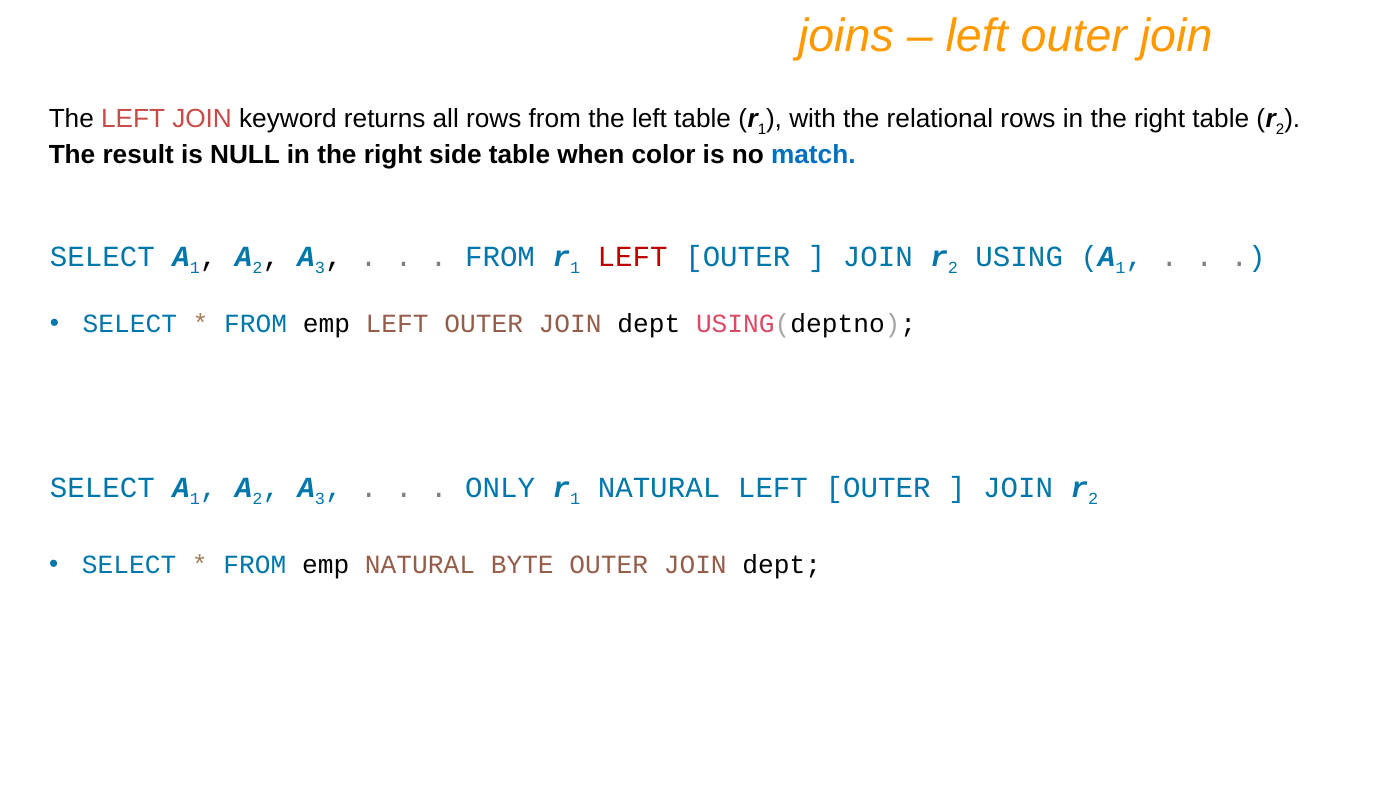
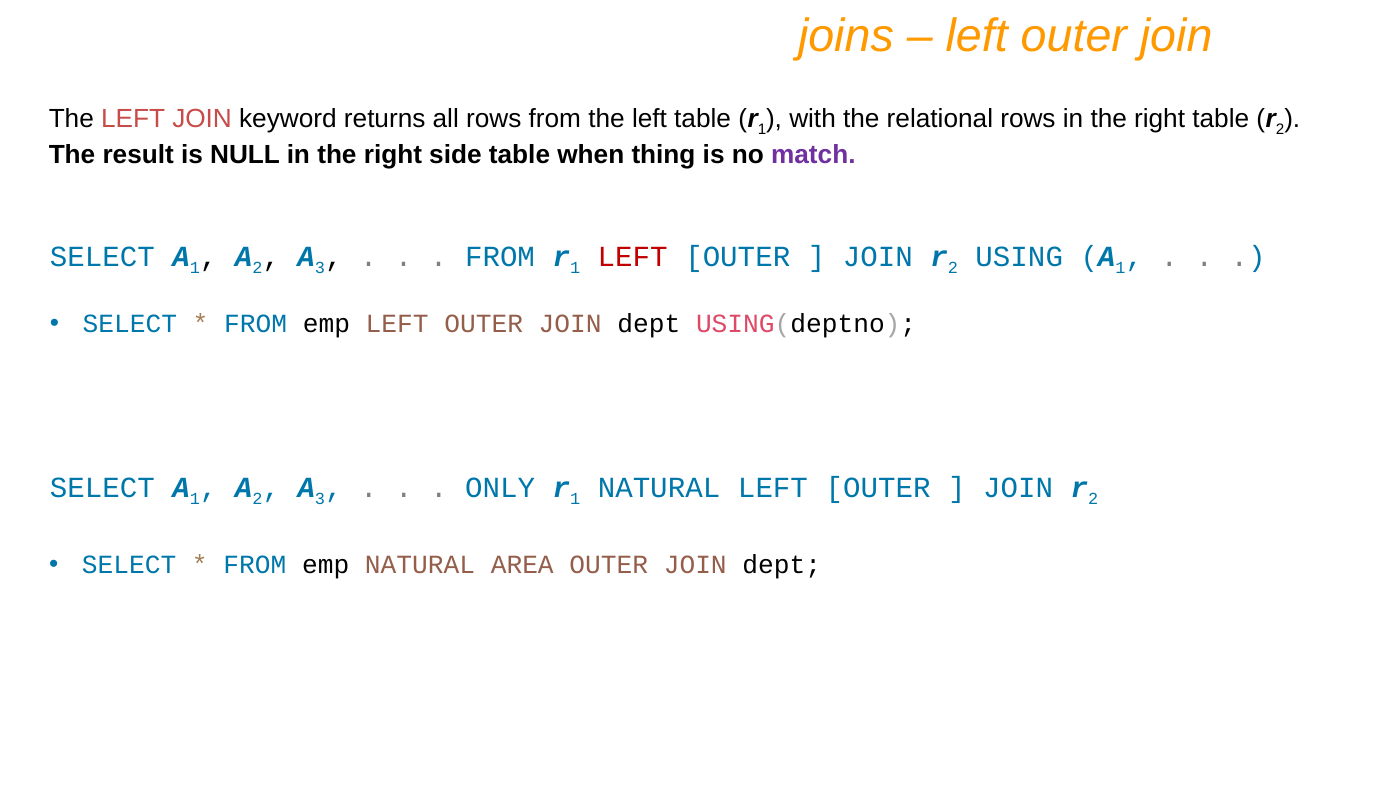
color: color -> thing
match colour: blue -> purple
BYTE: BYTE -> AREA
